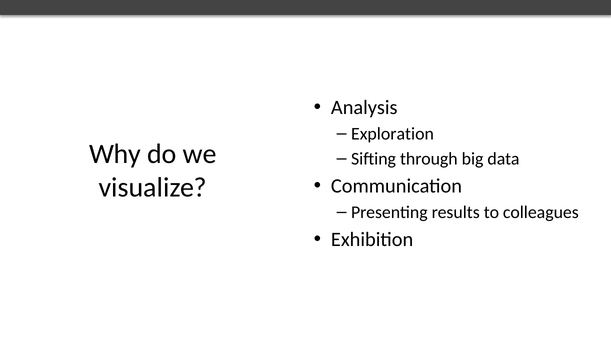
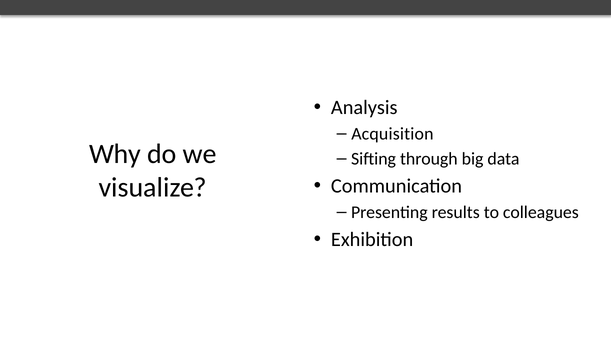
Exploration: Exploration -> Acquisition
